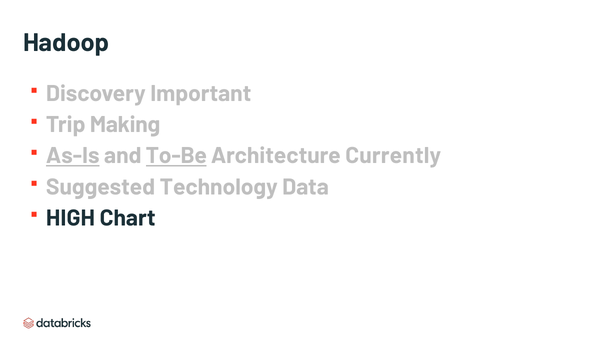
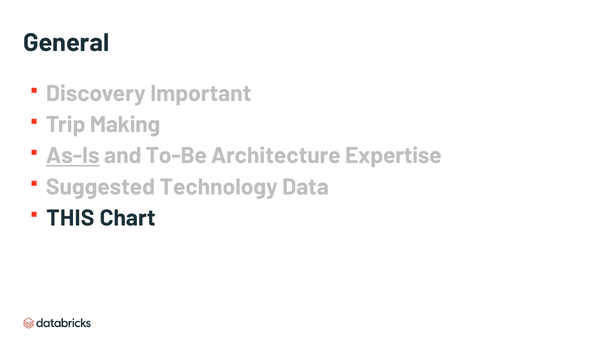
Hadoop: Hadoop -> General
To-Be underline: present -> none
Currently: Currently -> Expertise
HIGH: HIGH -> THIS
